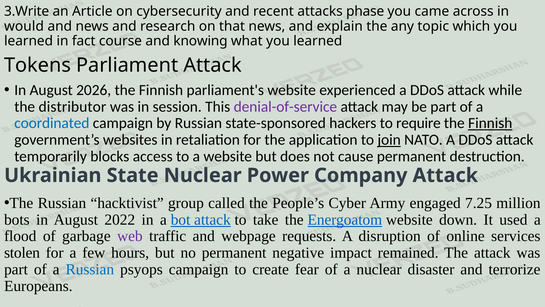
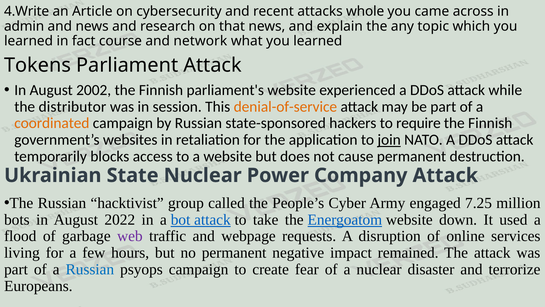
3.Write: 3.Write -> 4.Write
phase: phase -> whole
would: would -> admin
knowing: knowing -> network
2026: 2026 -> 2002
denial-of-service colour: purple -> orange
coordinated colour: blue -> orange
Finnish at (490, 123) underline: present -> none
stolen: stolen -> living
